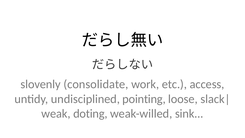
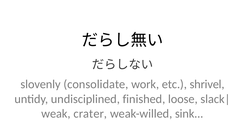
access: access -> shrivel
pointing: pointing -> finished
doting: doting -> crater
